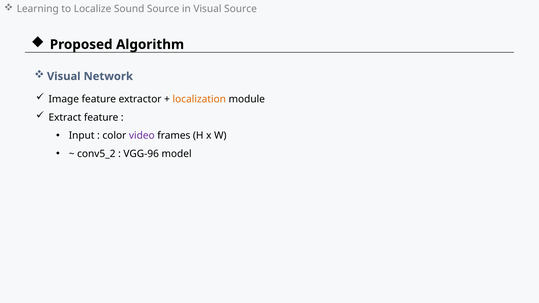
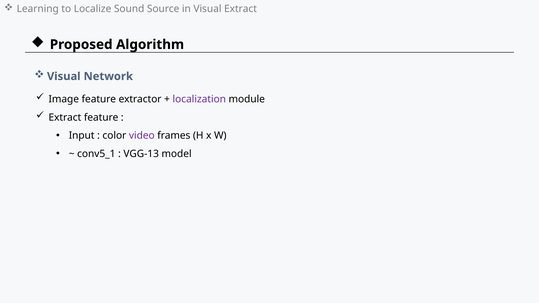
Visual Source: Source -> Extract
localization colour: orange -> purple
conv5_2: conv5_2 -> conv5_1
VGG-96: VGG-96 -> VGG-13
